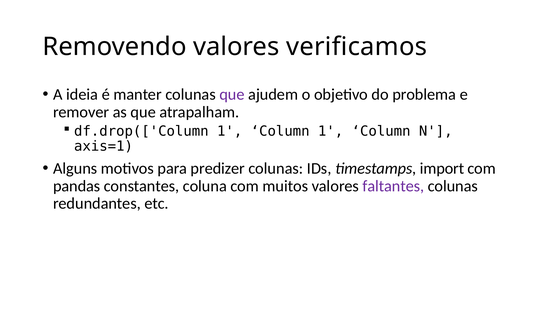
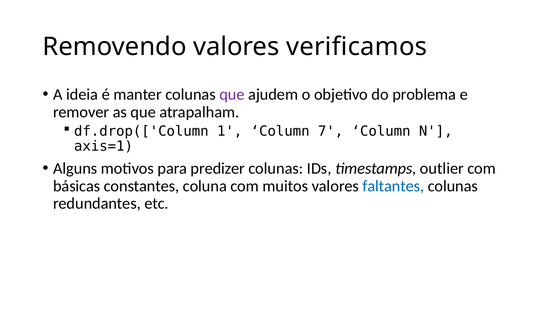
Column 1: 1 -> 7
import: import -> outlier
pandas: pandas -> básicas
faltantes colour: purple -> blue
